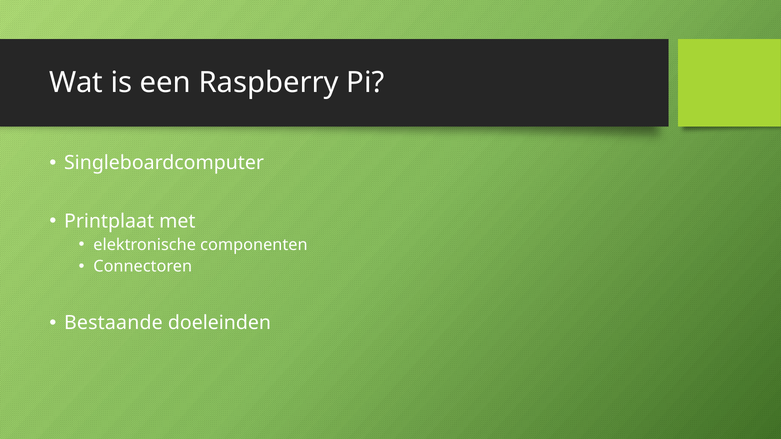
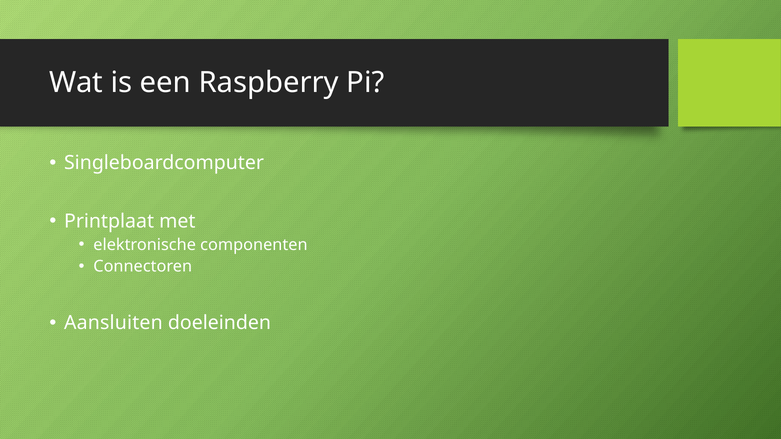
Bestaande: Bestaande -> Aansluiten
